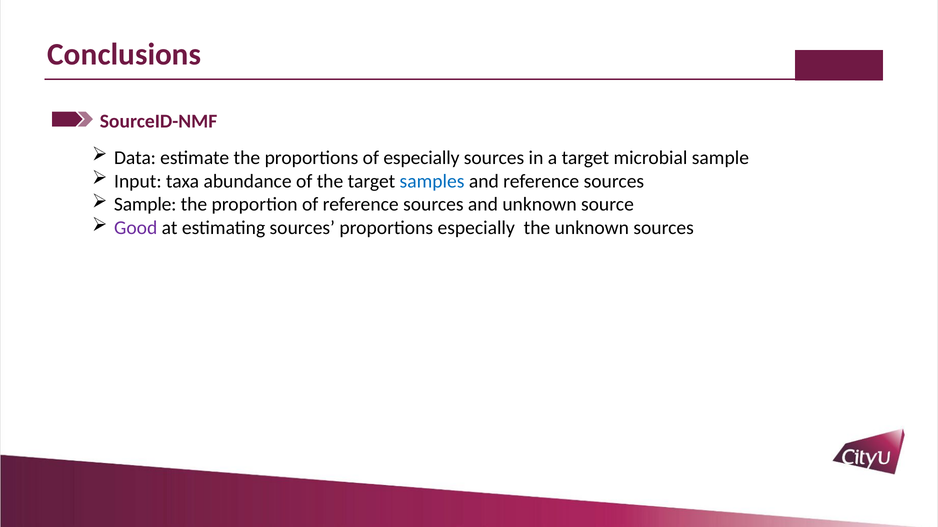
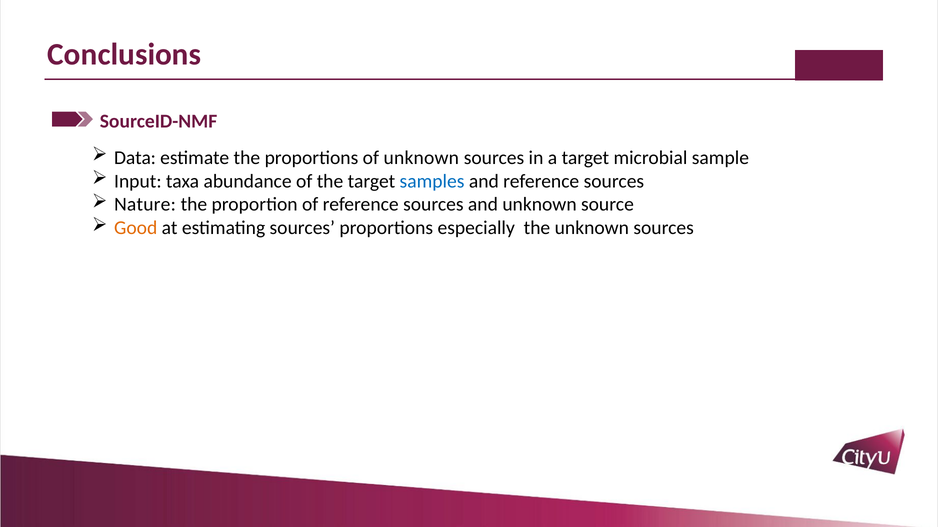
of especially: especially -> unknown
Sample at (145, 205): Sample -> Nature
Good colour: purple -> orange
